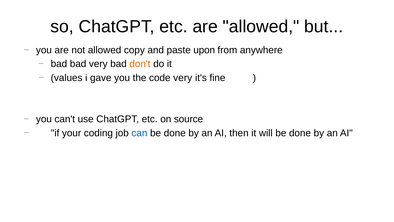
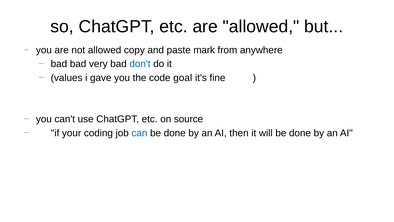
upon: upon -> mark
don't colour: orange -> blue
code very: very -> goal
